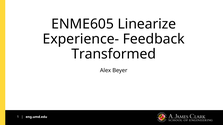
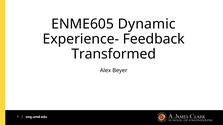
Linearize: Linearize -> Dynamic
